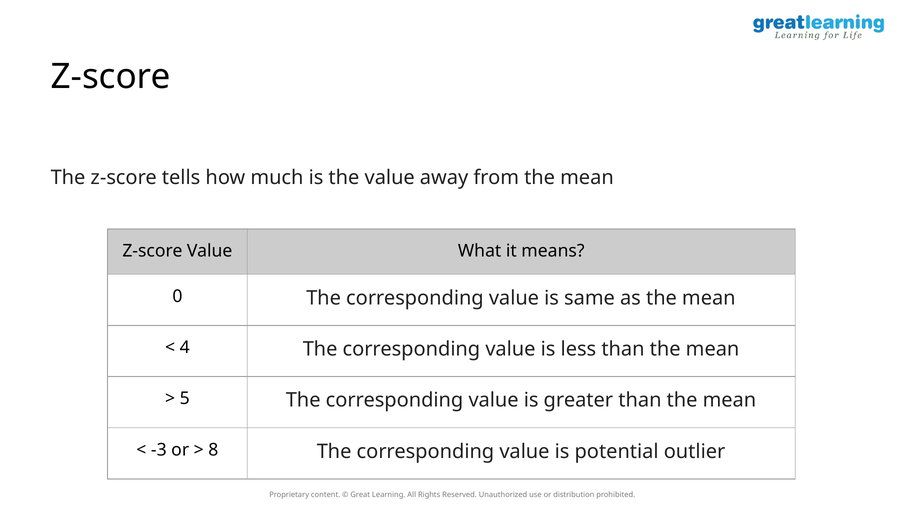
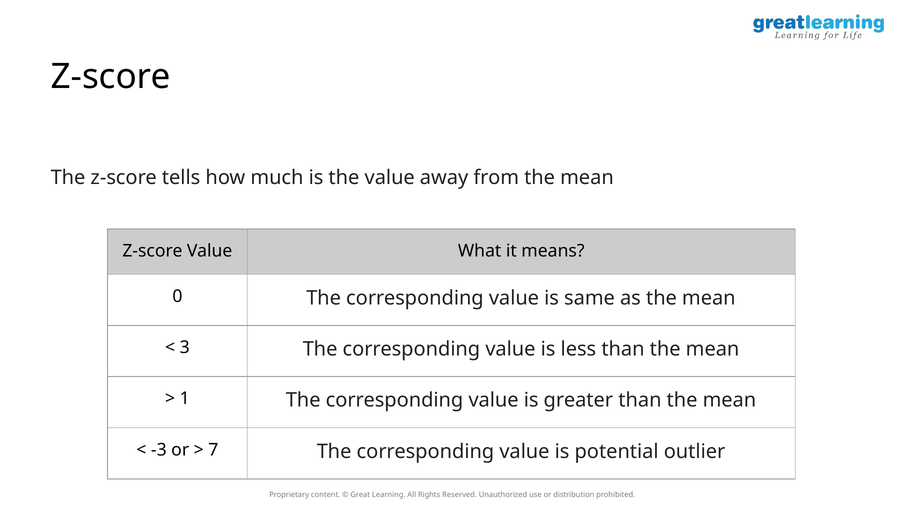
4: 4 -> 3
5: 5 -> 1
8: 8 -> 7
